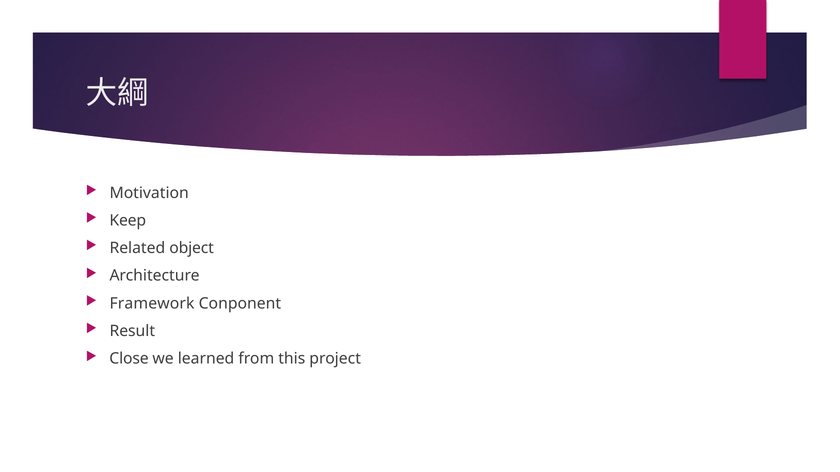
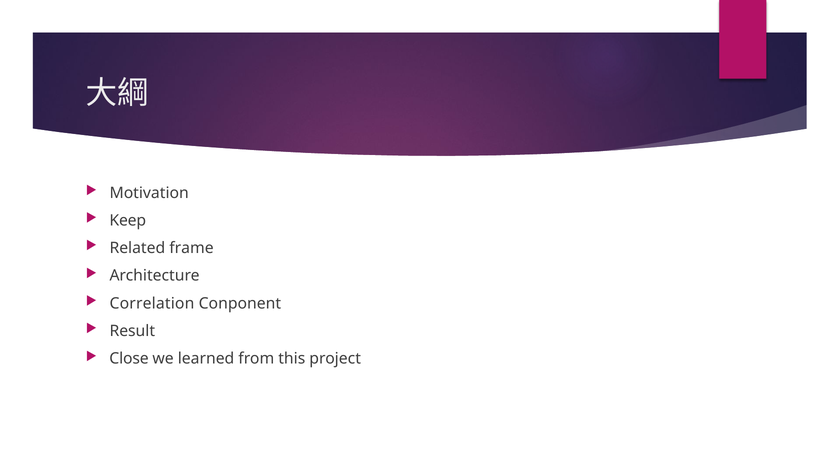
object: object -> frame
Framework: Framework -> Correlation
